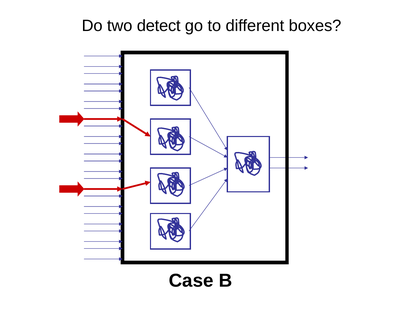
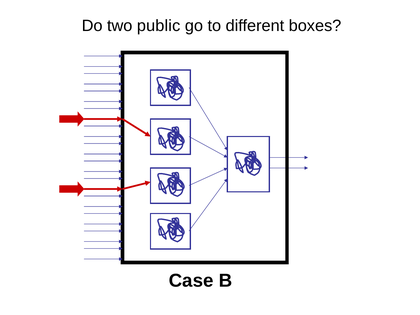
detect: detect -> public
